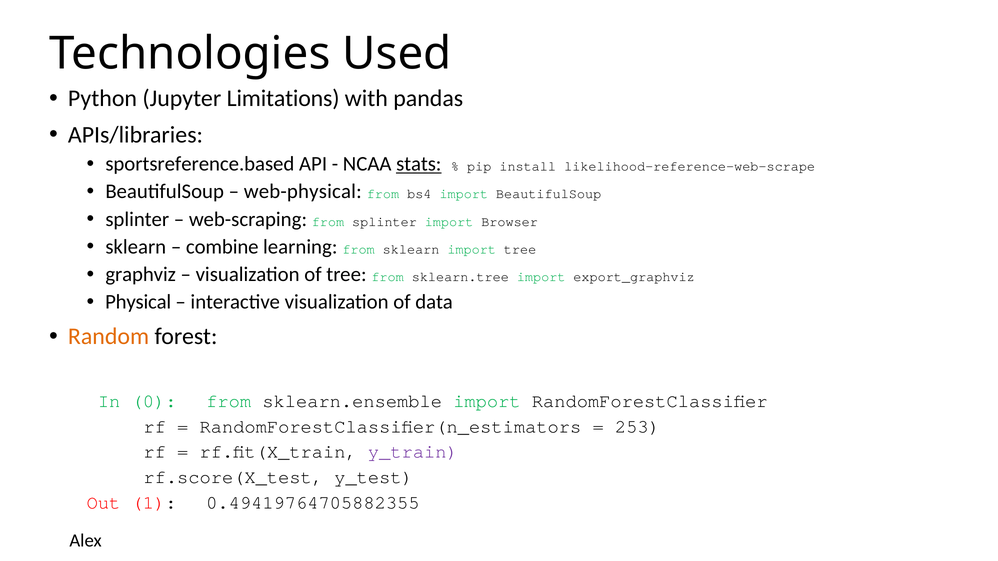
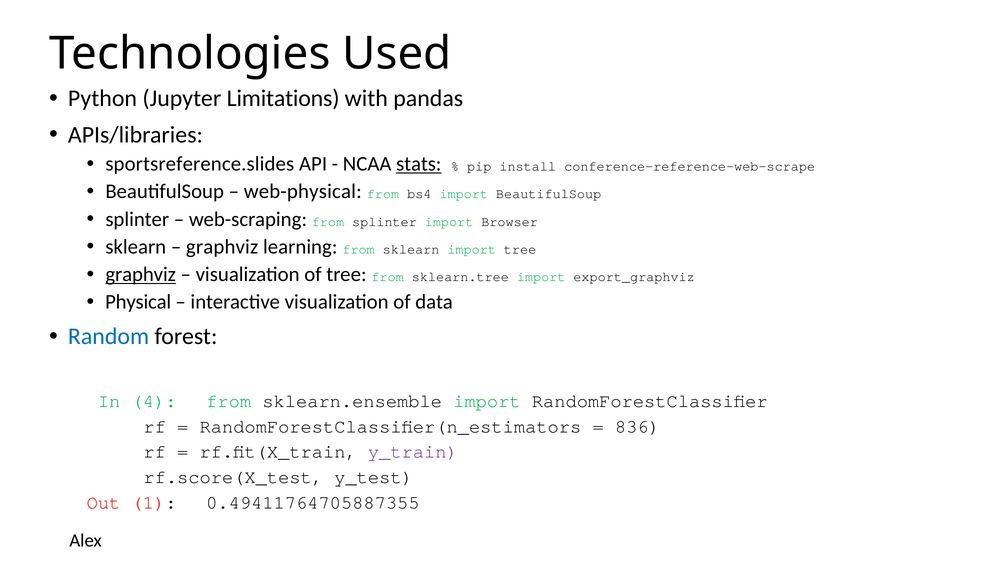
sportsreference.based: sportsreference.based -> sportsreference.slides
likelihood-reference-web-scrape: likelihood-reference-web-scrape -> conference-reference-web-scrape
combine at (222, 247): combine -> graphviz
graphviz at (141, 275) underline: none -> present
Random colour: orange -> blue
0: 0 -> 4
253: 253 -> 836
0.49419764705882355: 0.49419764705882355 -> 0.49411764705887355
